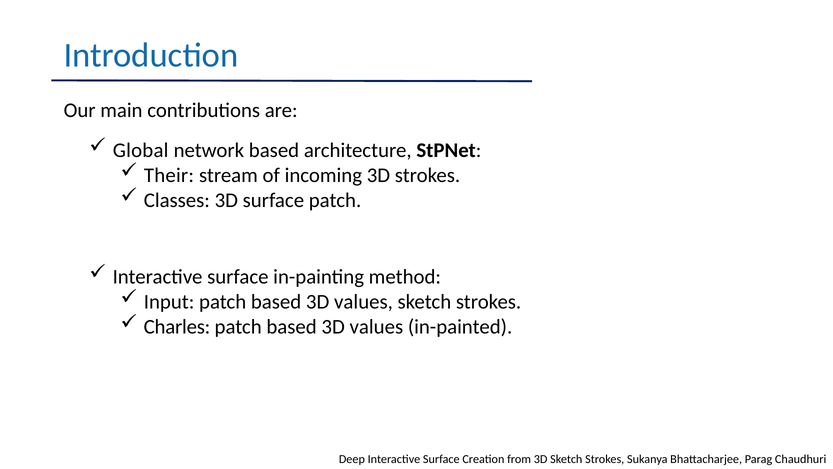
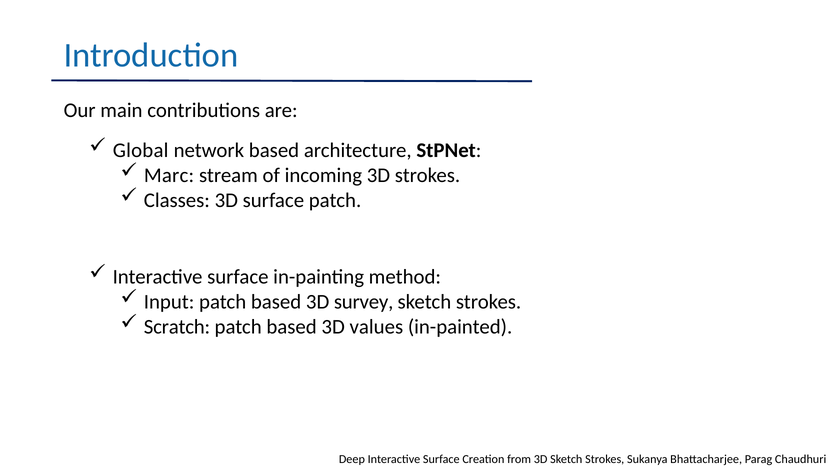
Their: Their -> Marc
values at (364, 302): values -> survey
Charles: Charles -> Scratch
